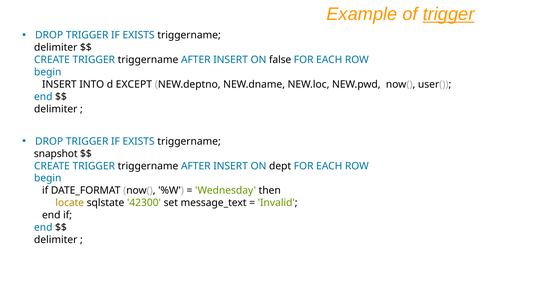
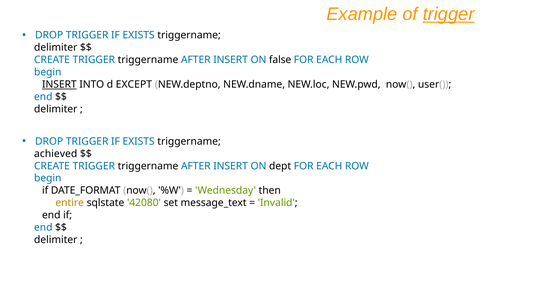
INSERT at (59, 84) underline: none -> present
snapshot: snapshot -> achieved
locate: locate -> entire
42300: 42300 -> 42080
